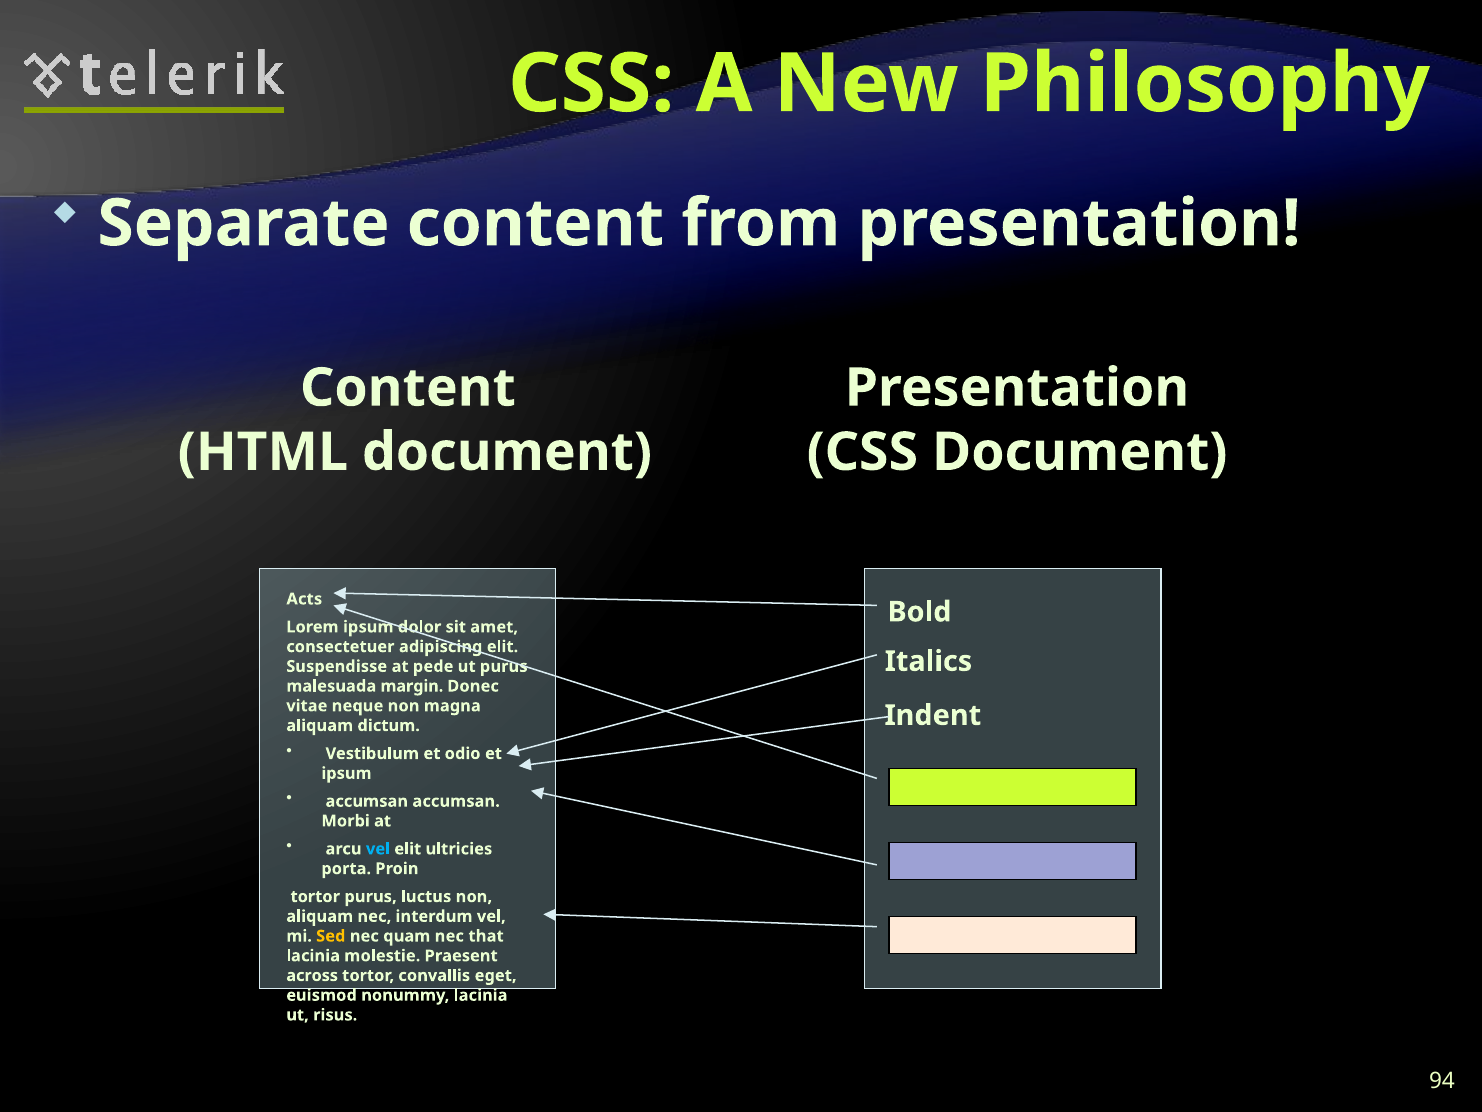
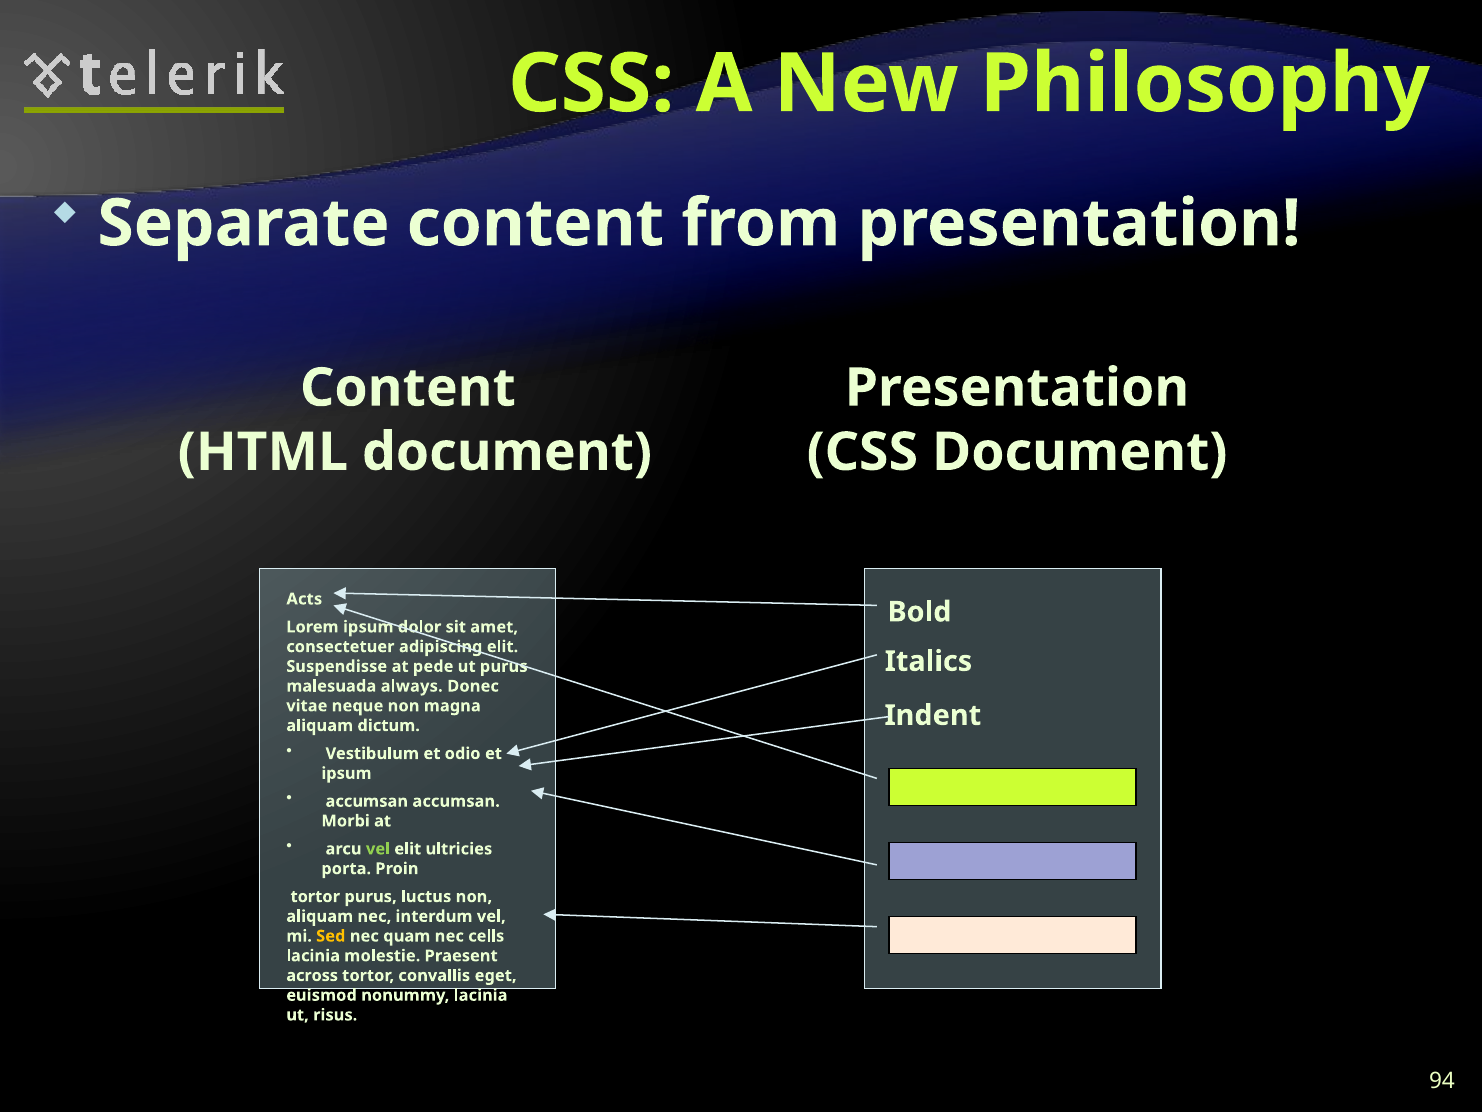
margin: margin -> always
vel at (378, 849) colour: light blue -> light green
that: that -> cells
